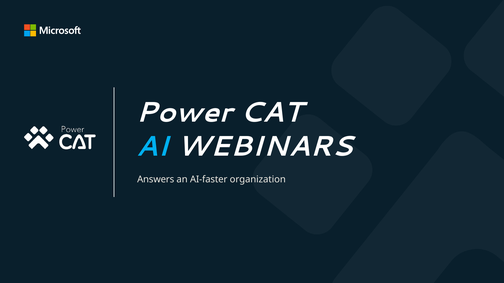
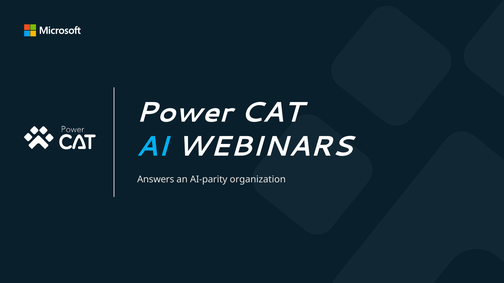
AI-faster: AI-faster -> AI-parity
